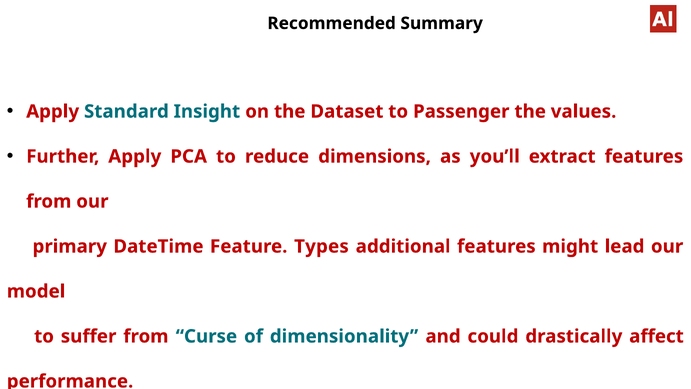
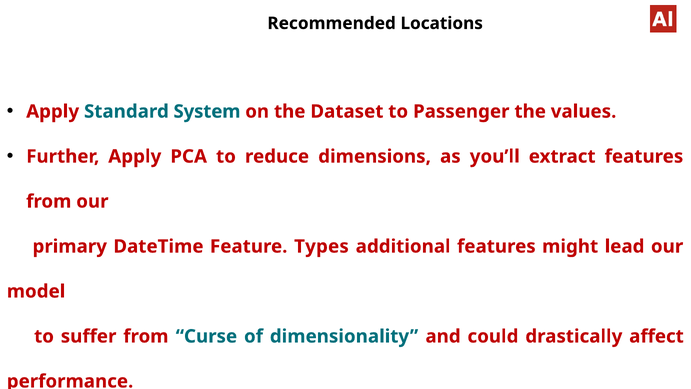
Summary: Summary -> Locations
Insight: Insight -> System
